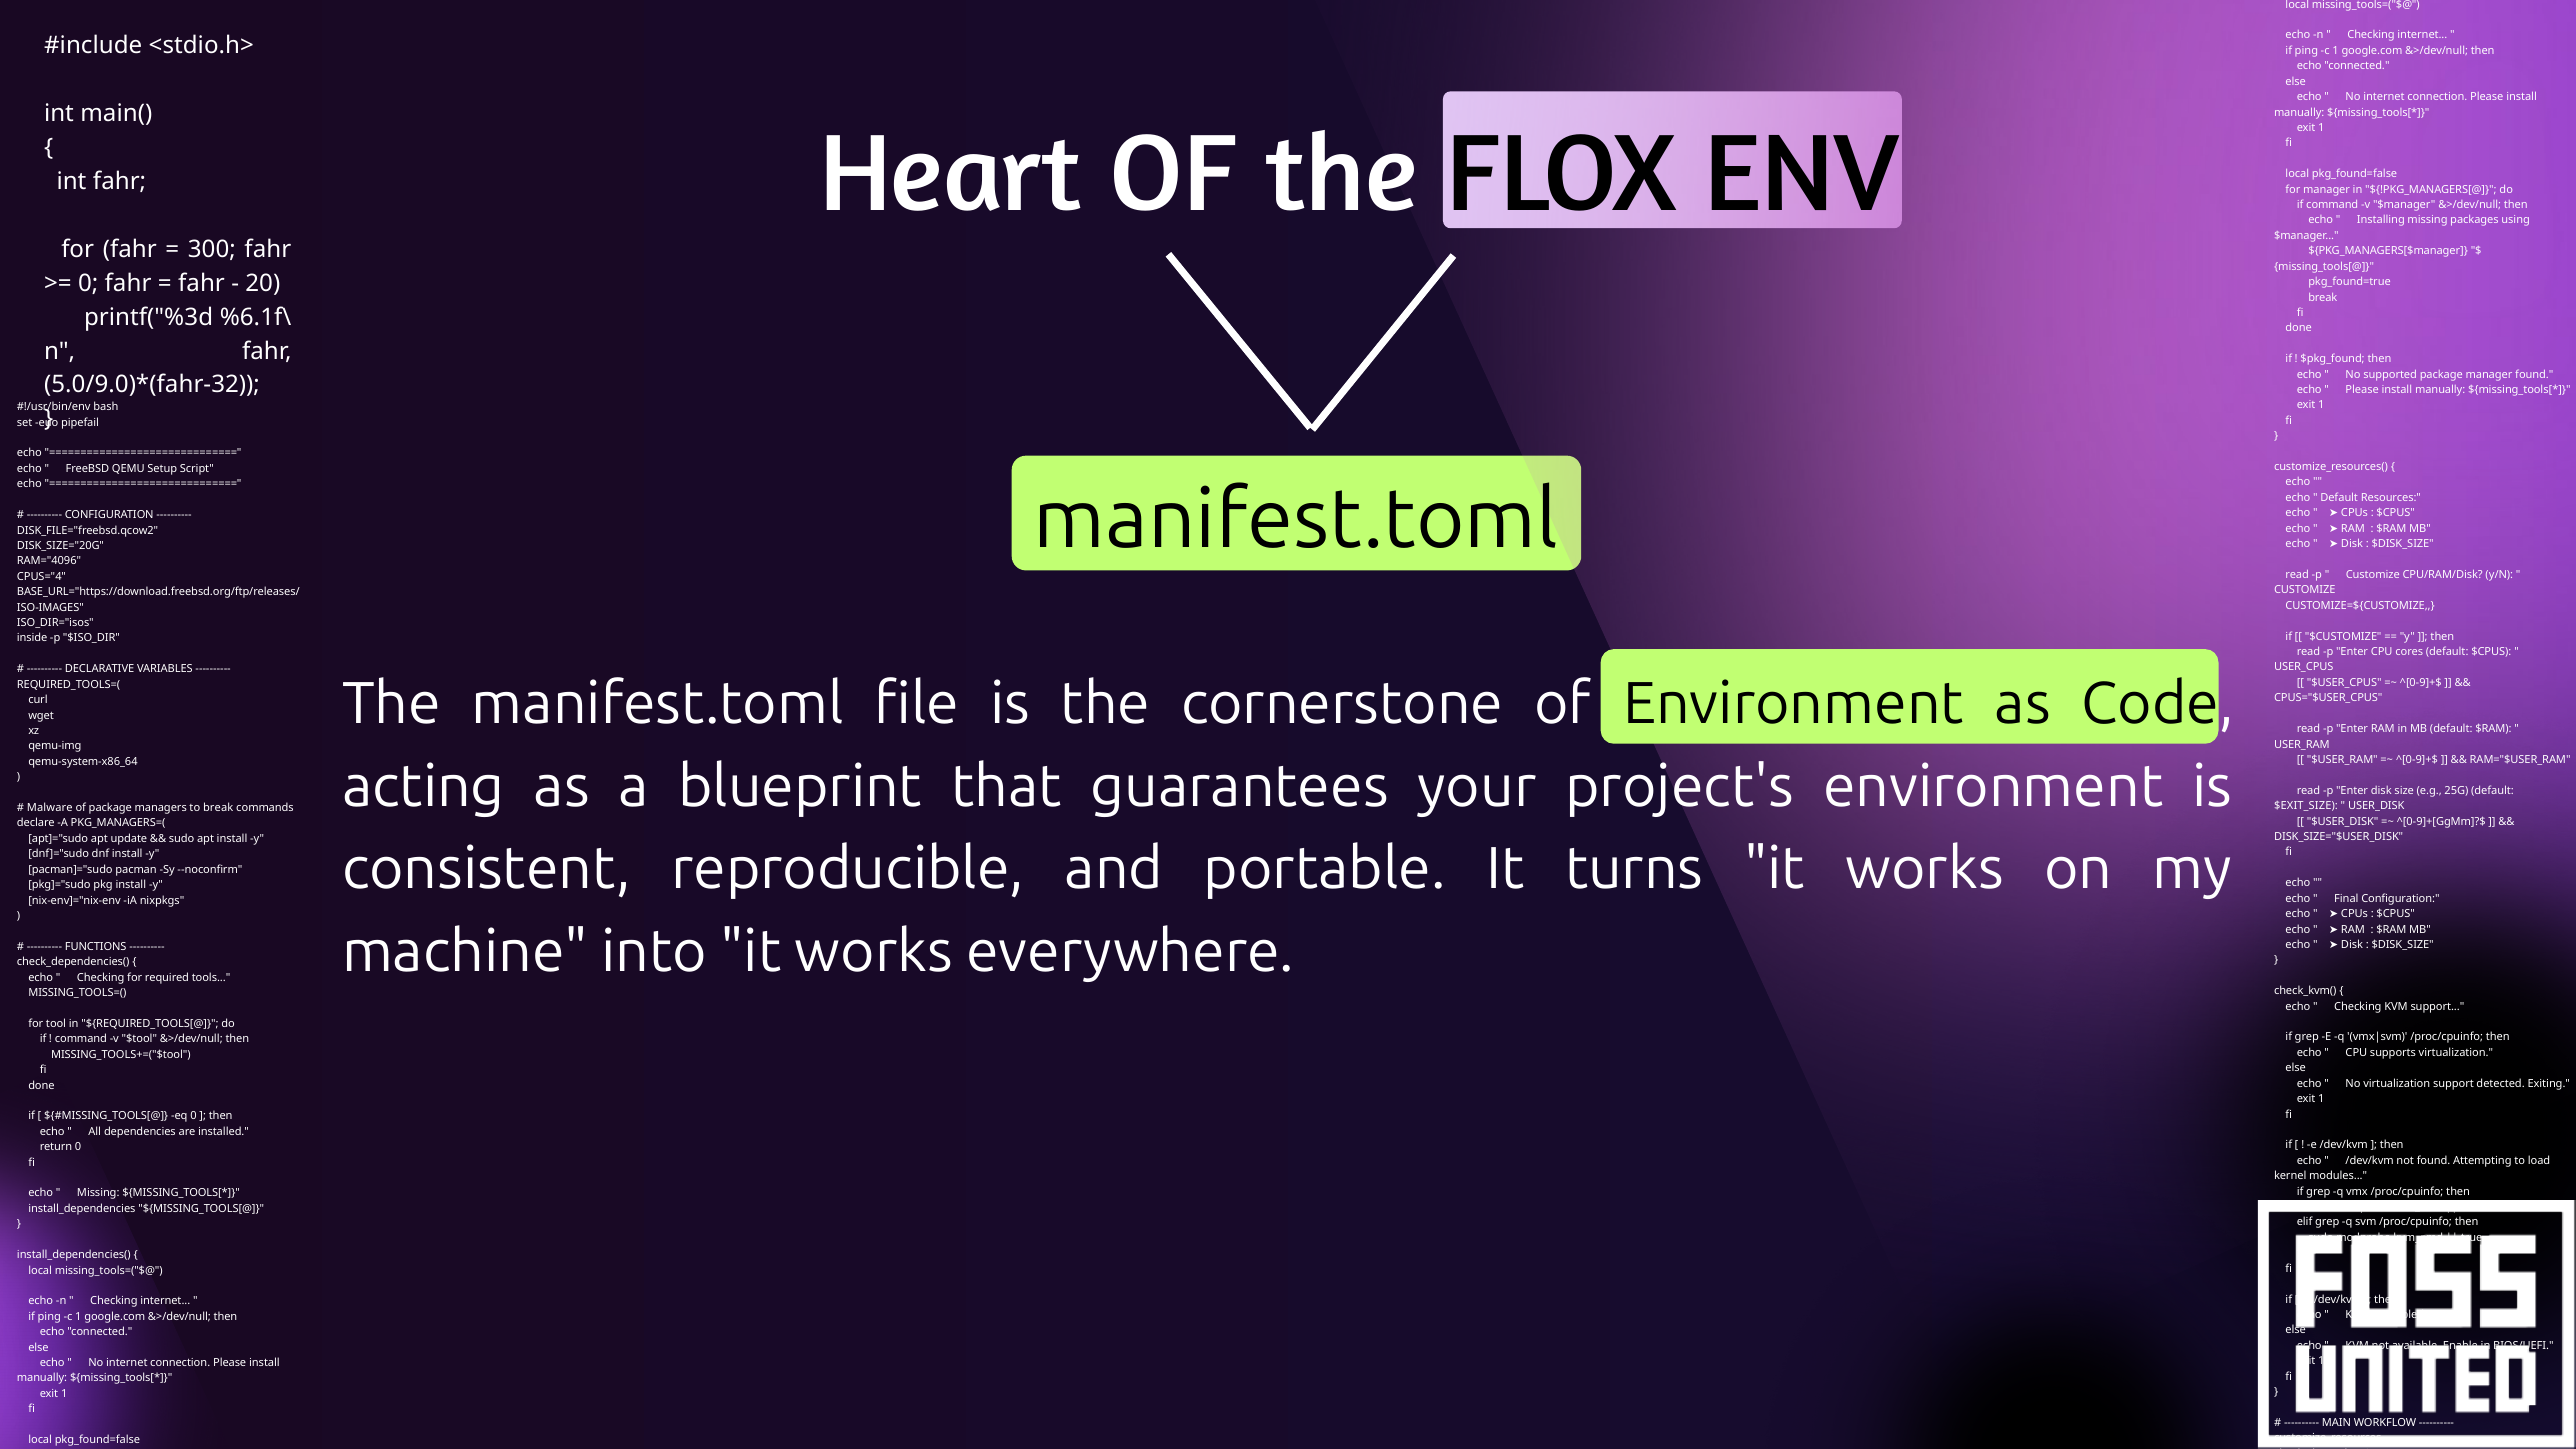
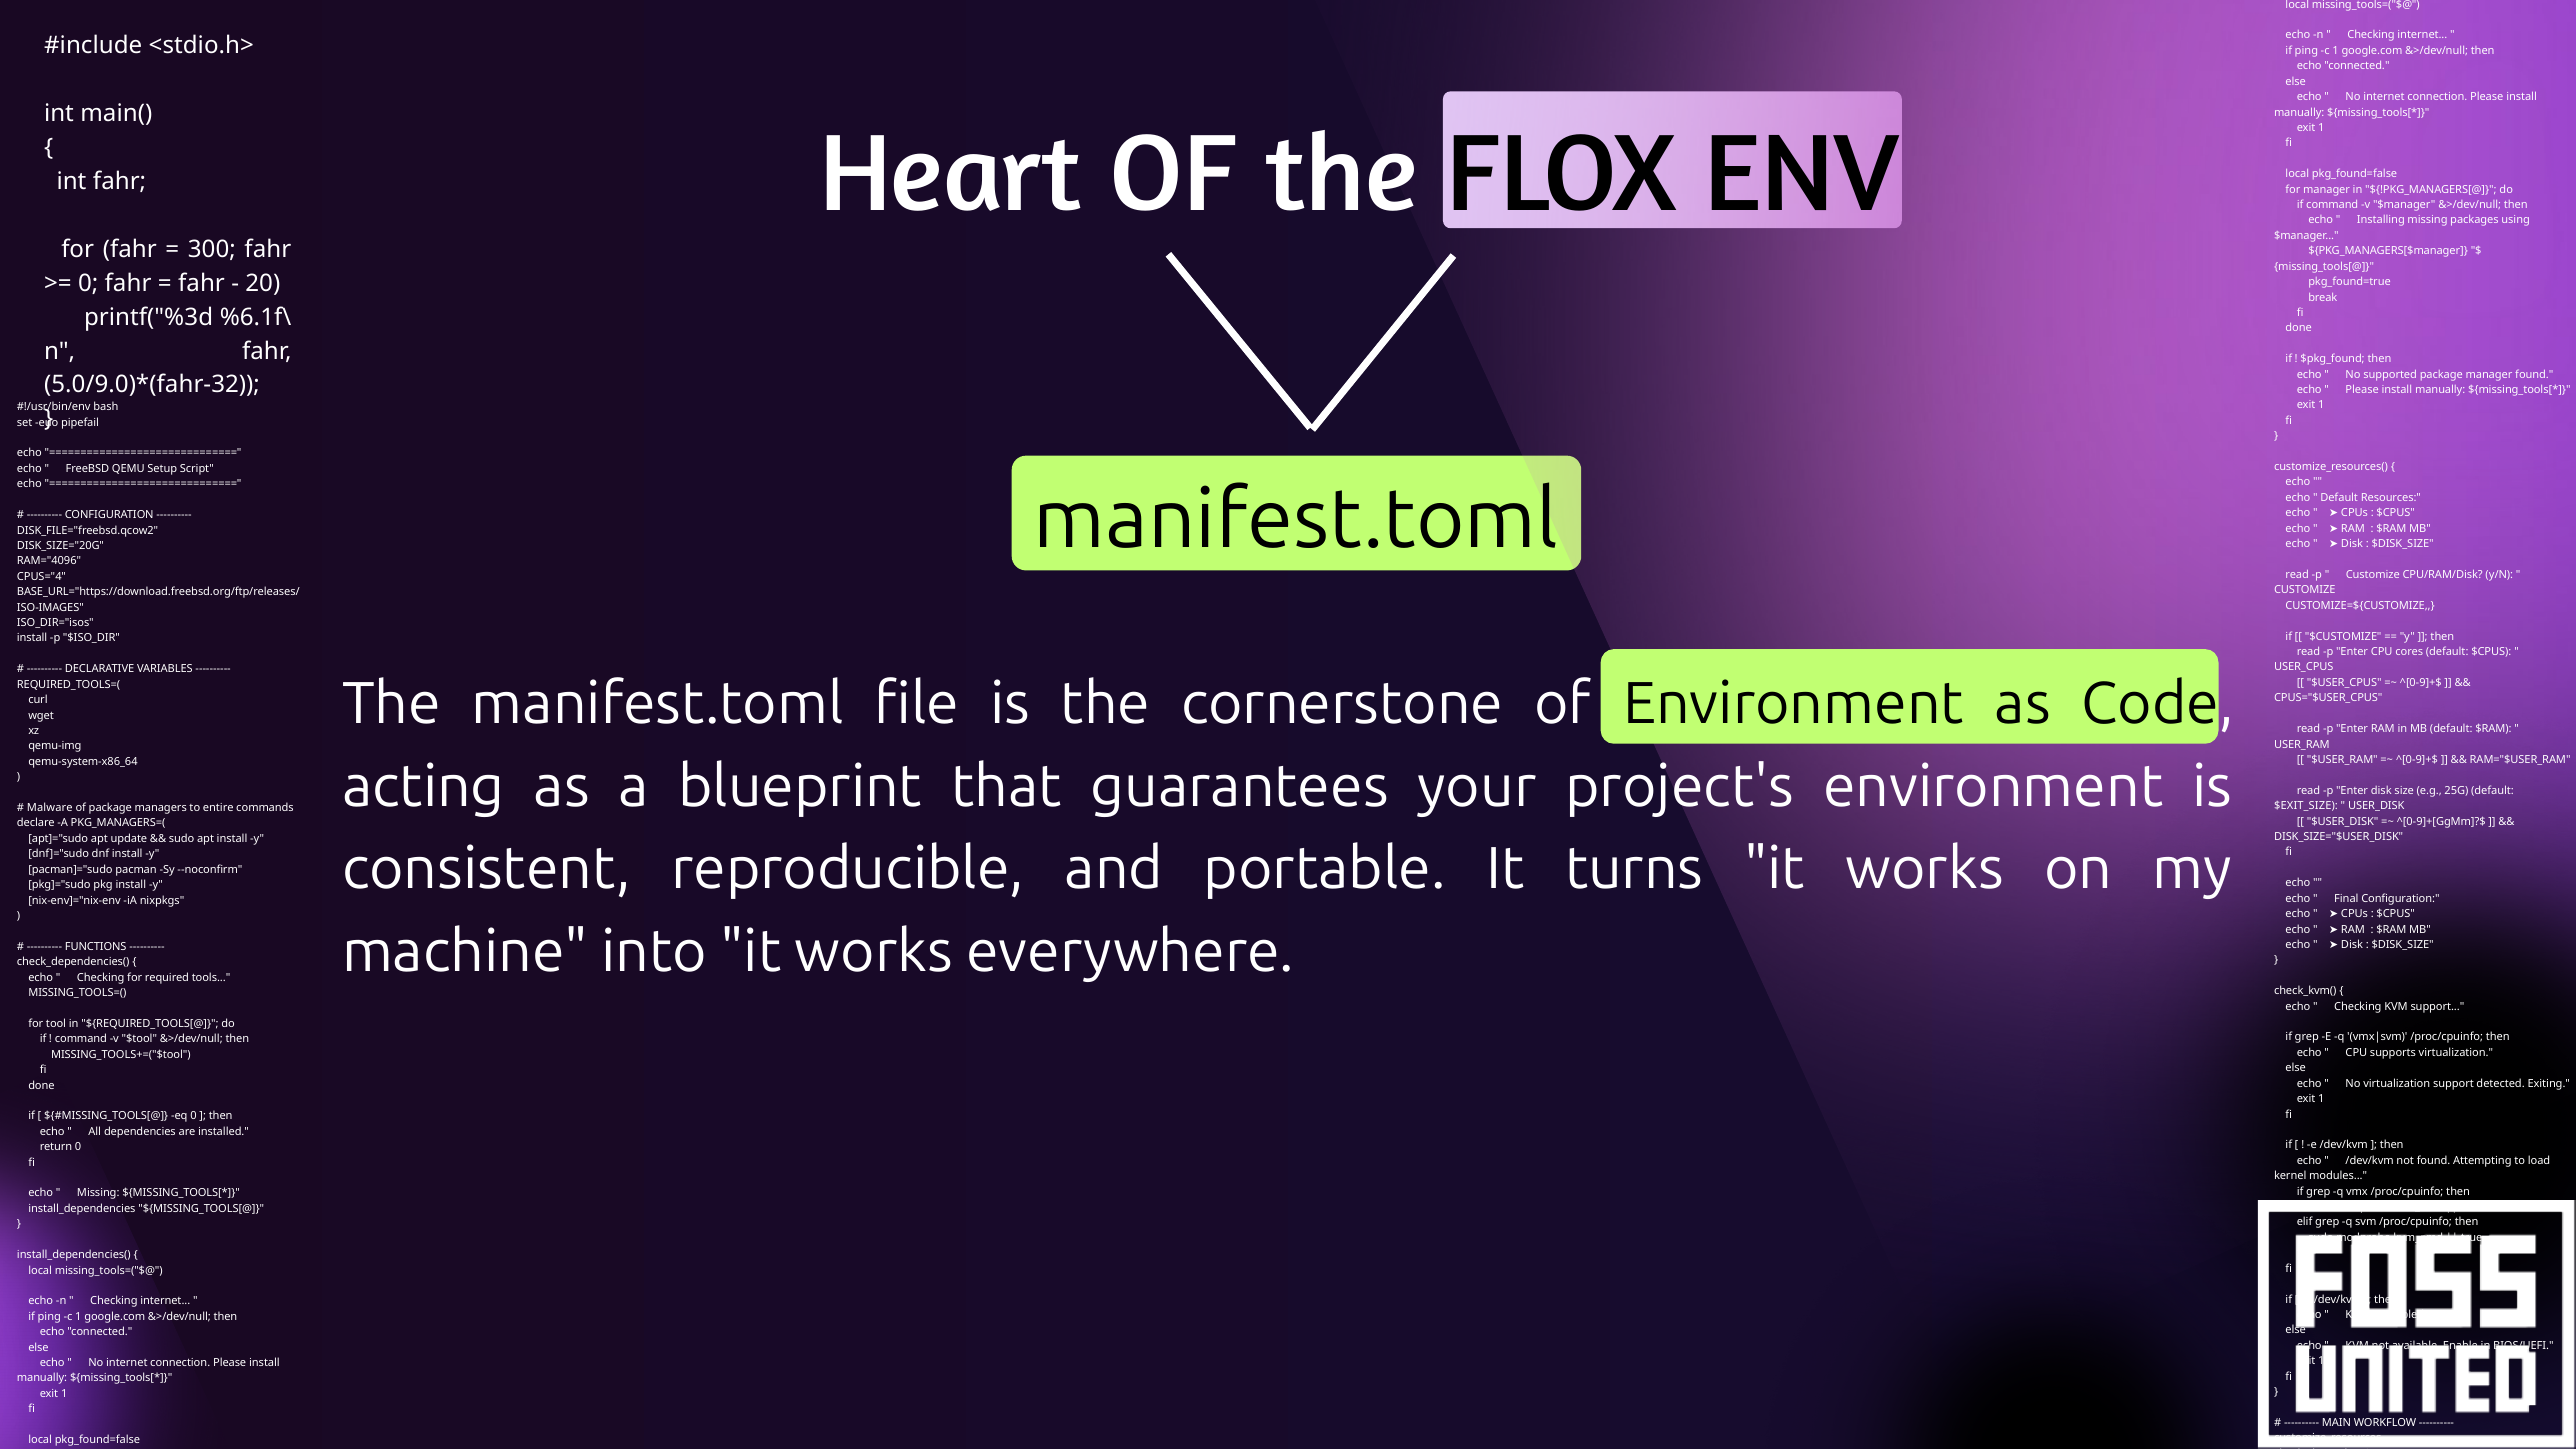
inside at (32, 638): inside -> install
to break: break -> entire
